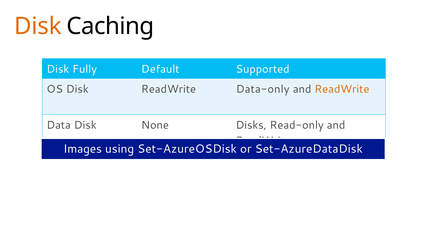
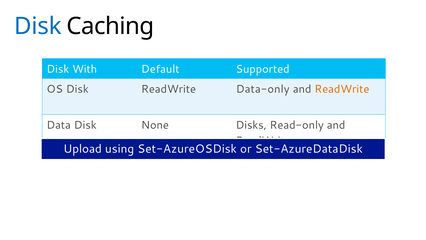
Disk at (38, 26) colour: orange -> blue
Fully: Fully -> With
Images: Images -> Upload
